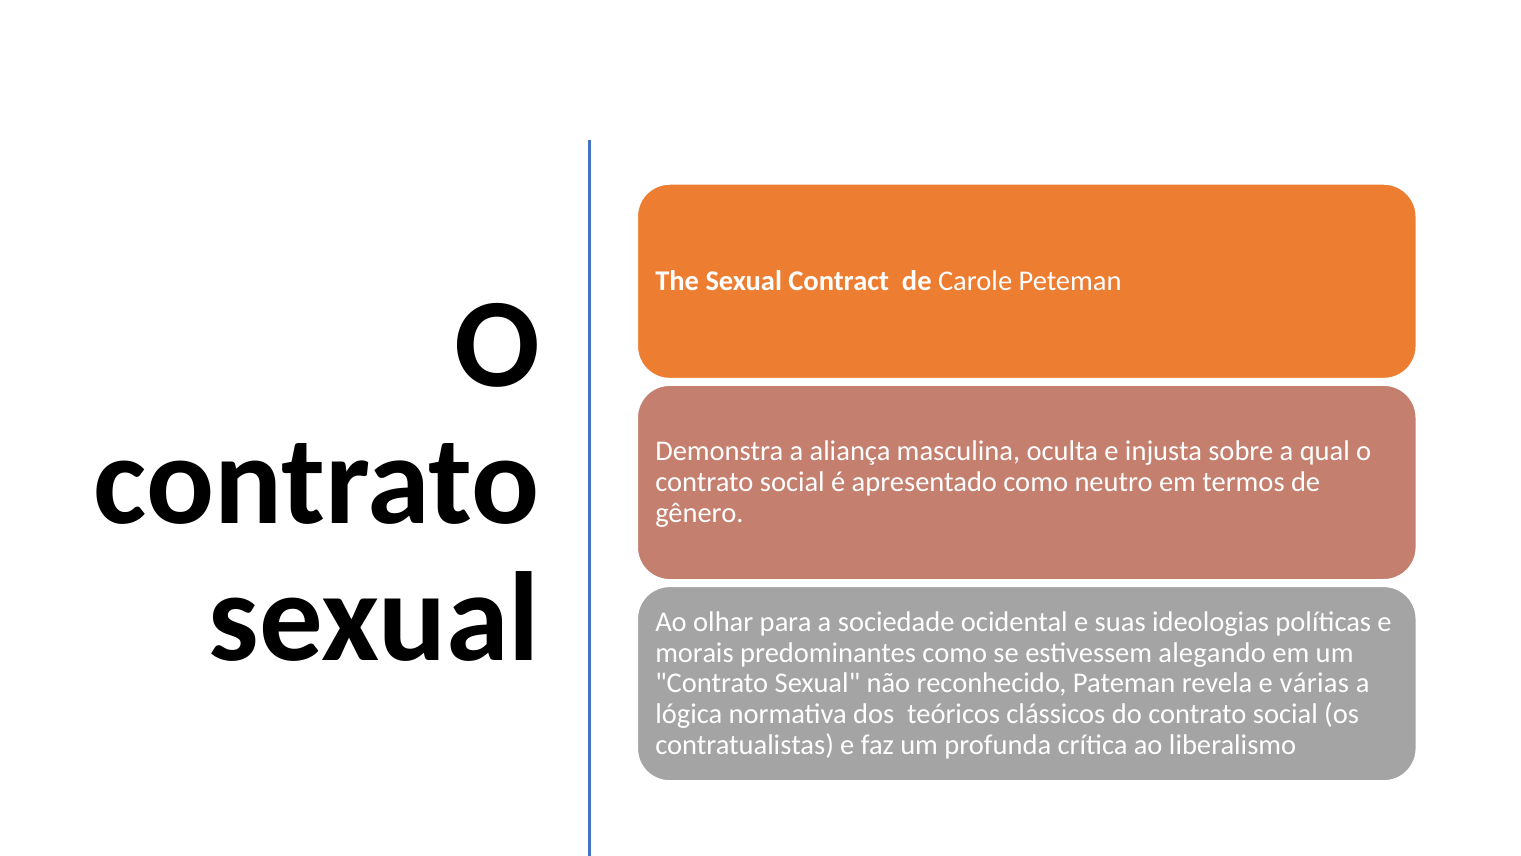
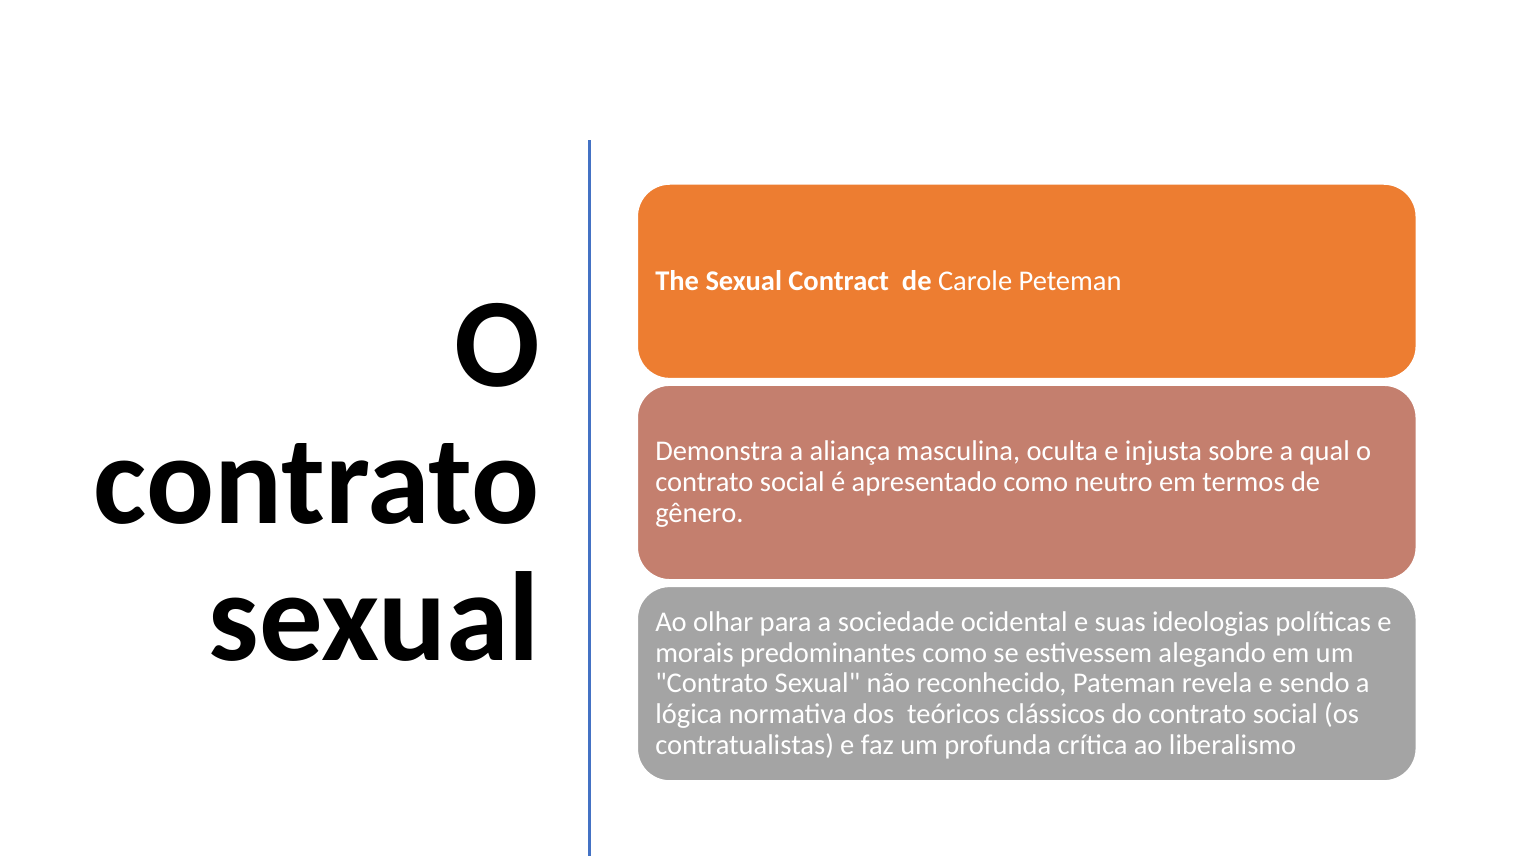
várias: várias -> sendo
